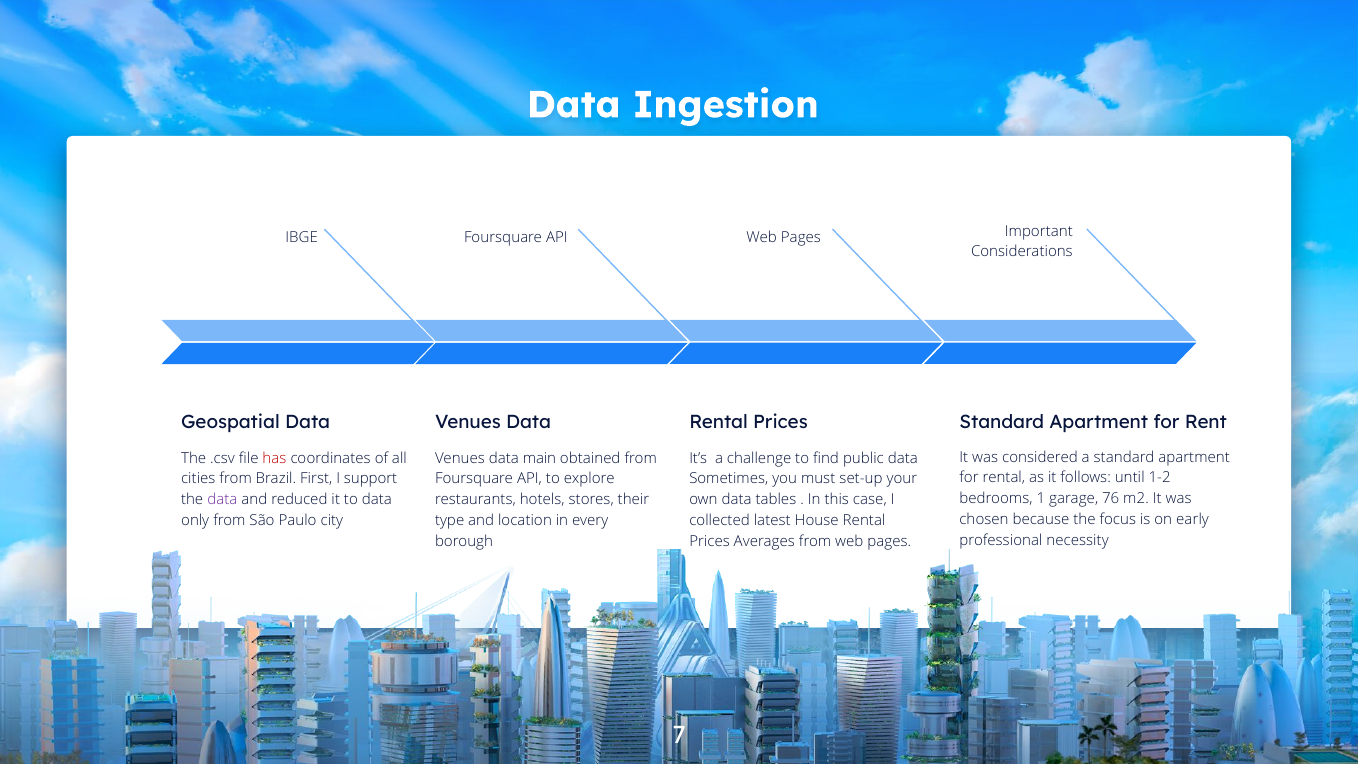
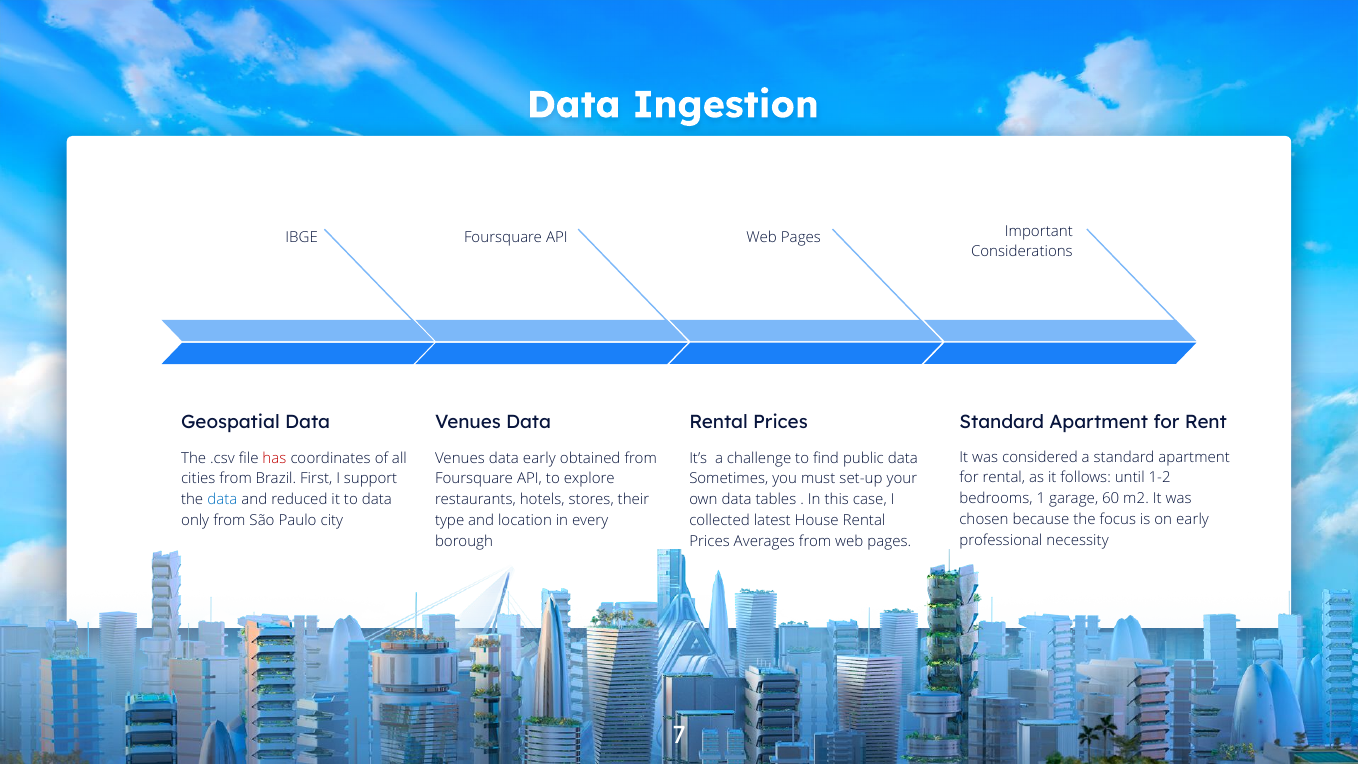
data main: main -> early
76: 76 -> 60
data at (222, 500) colour: purple -> blue
